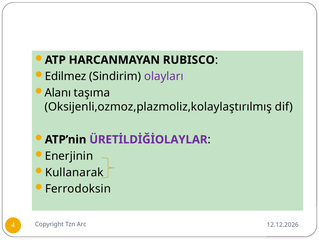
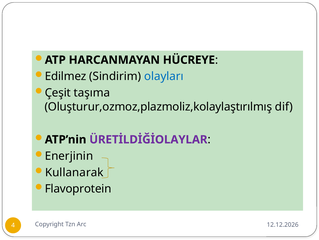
RUBISCO: RUBISCO -> HÜCREYE
olayları colour: purple -> blue
Alanı: Alanı -> Çeşit
Oksijenli,ozmoz,plazmoliz,kolaylaştırılmış: Oksijenli,ozmoz,plazmoliz,kolaylaştırılmış -> Oluşturur,ozmoz,plazmoliz,kolaylaştırılmış
Ferrodoksin: Ferrodoksin -> Flavoprotein
